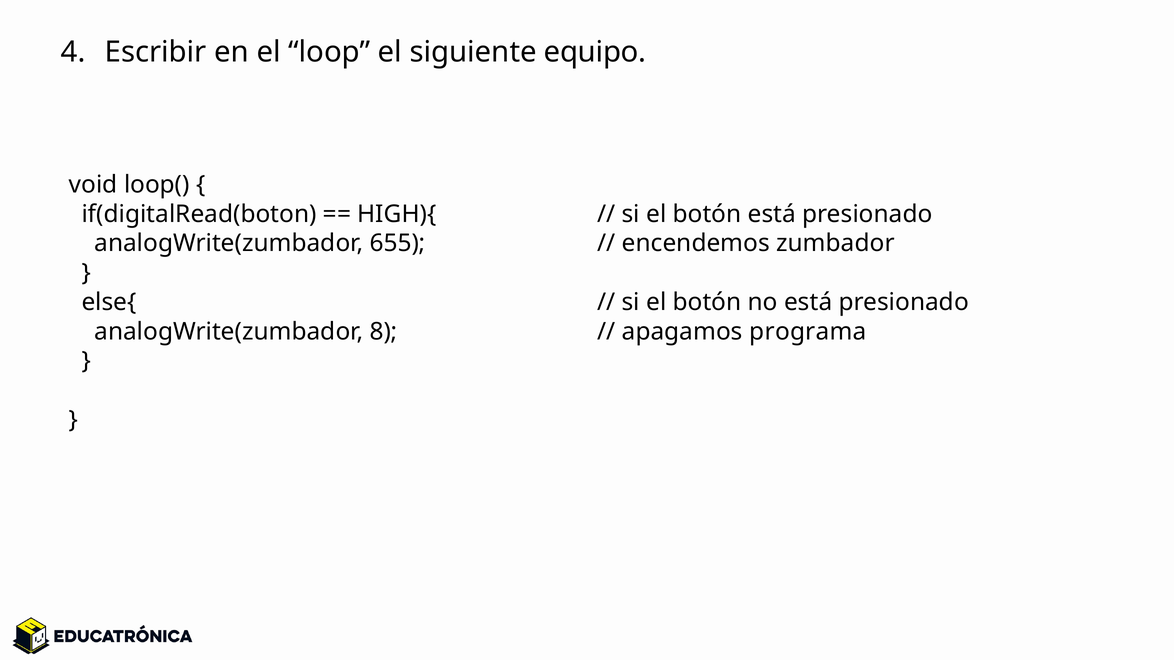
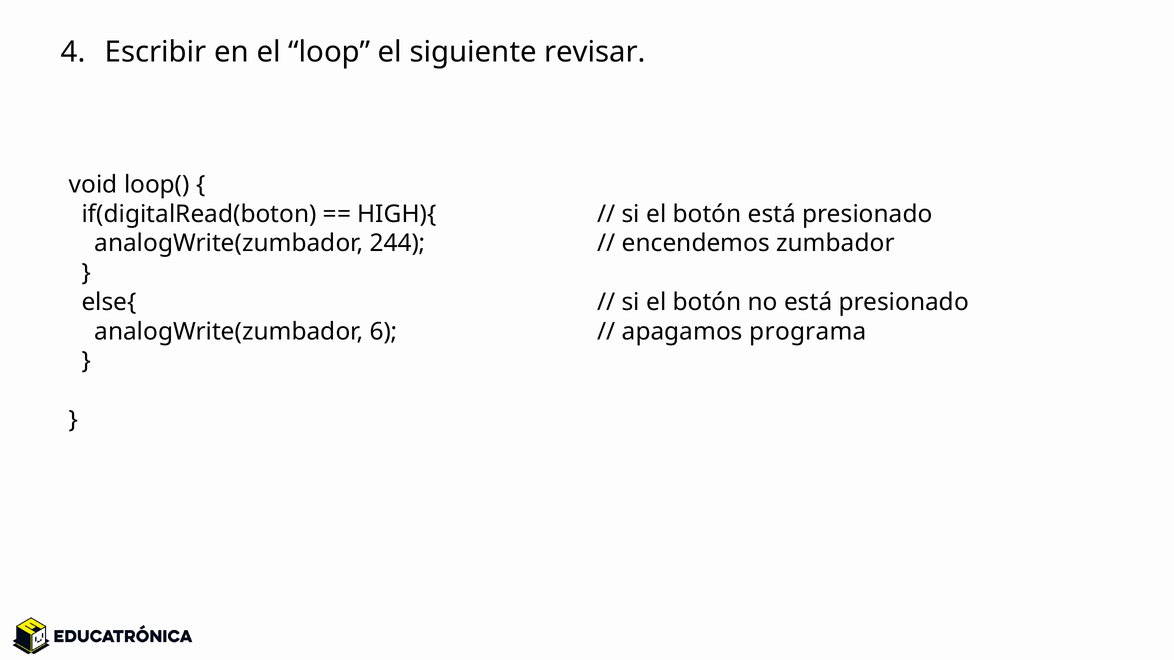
equipo: equipo -> revisar
655: 655 -> 244
8: 8 -> 6
